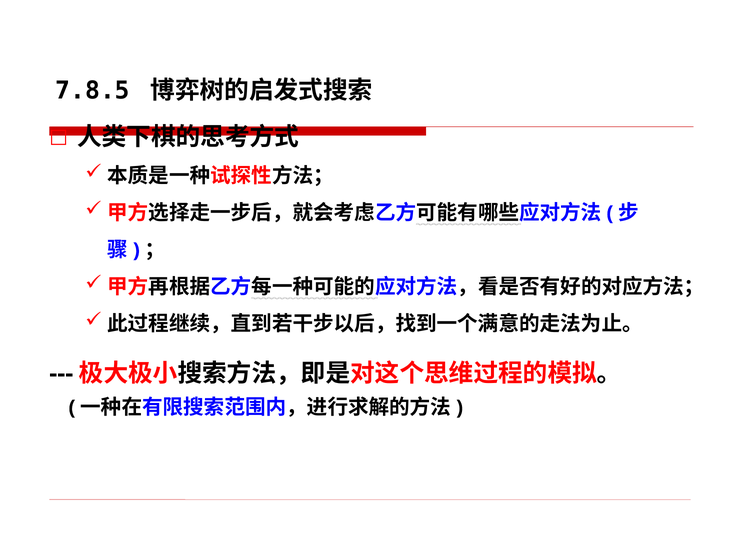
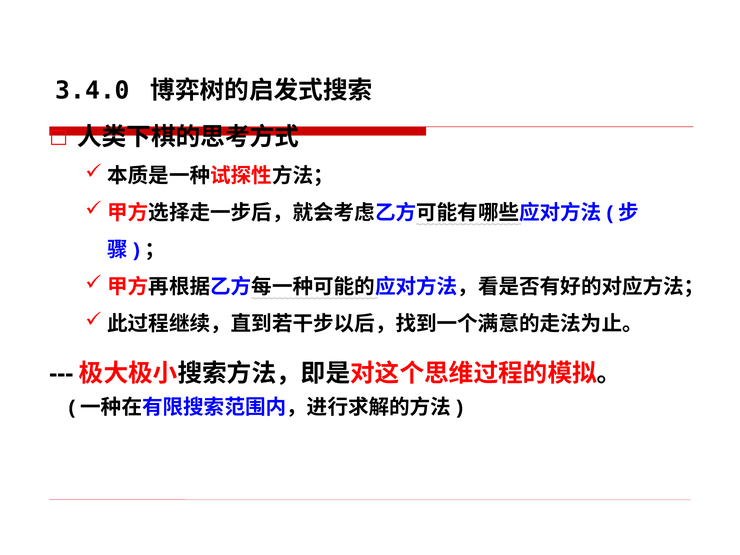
7.8.5: 7.8.5 -> 3.4.0
